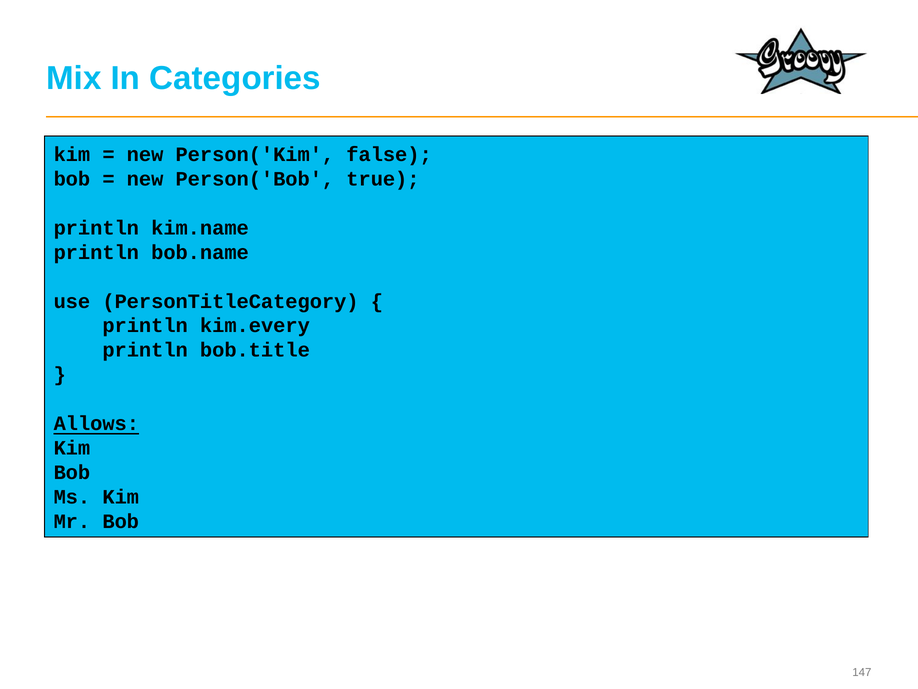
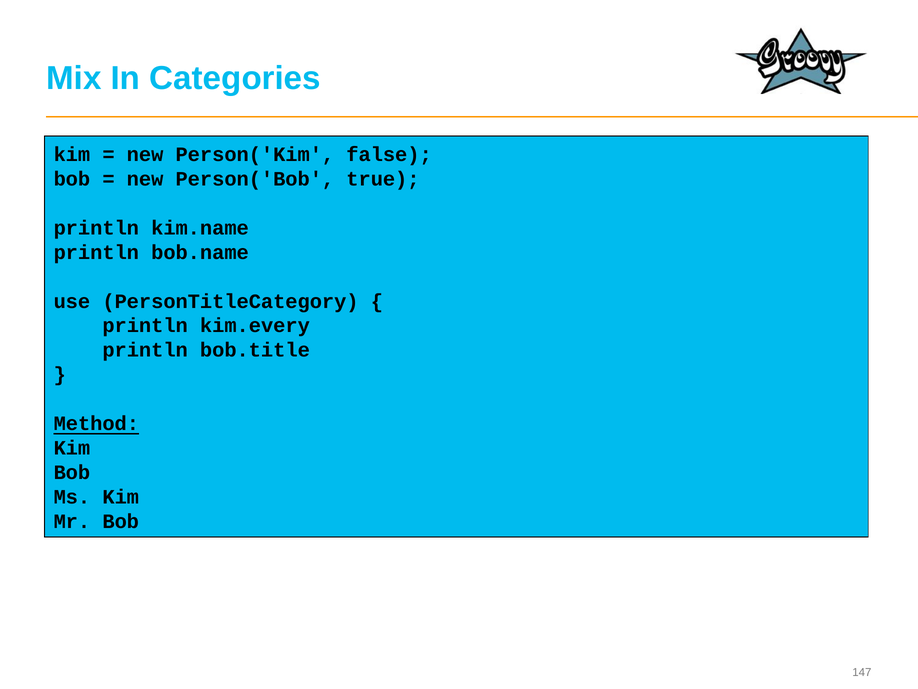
Allows: Allows -> Method
